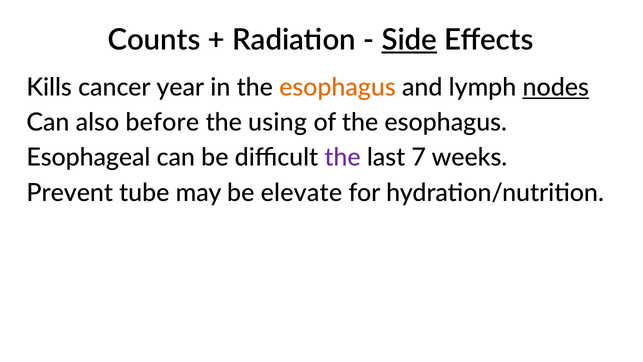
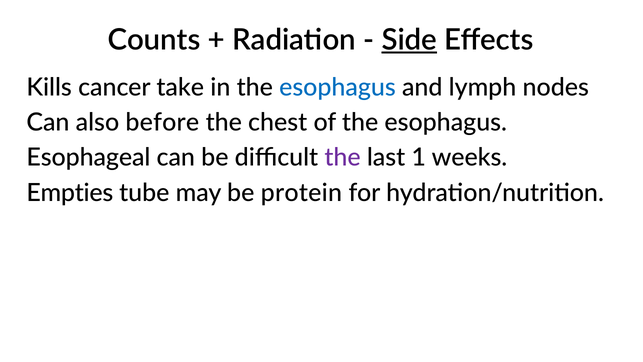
year: year -> take
esophagus at (337, 88) colour: orange -> blue
nodes underline: present -> none
using: using -> chest
7: 7 -> 1
Prevent: Prevent -> Empties
elevate: elevate -> protein
